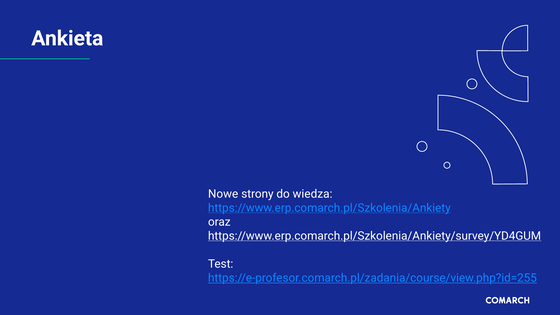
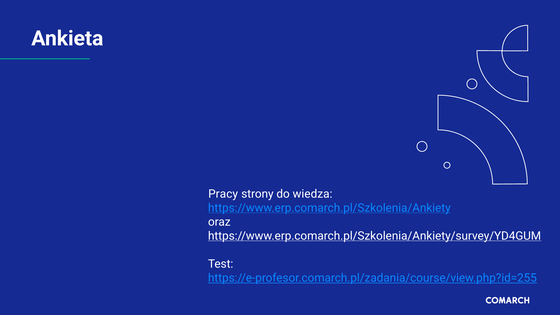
Nowe: Nowe -> Pracy
